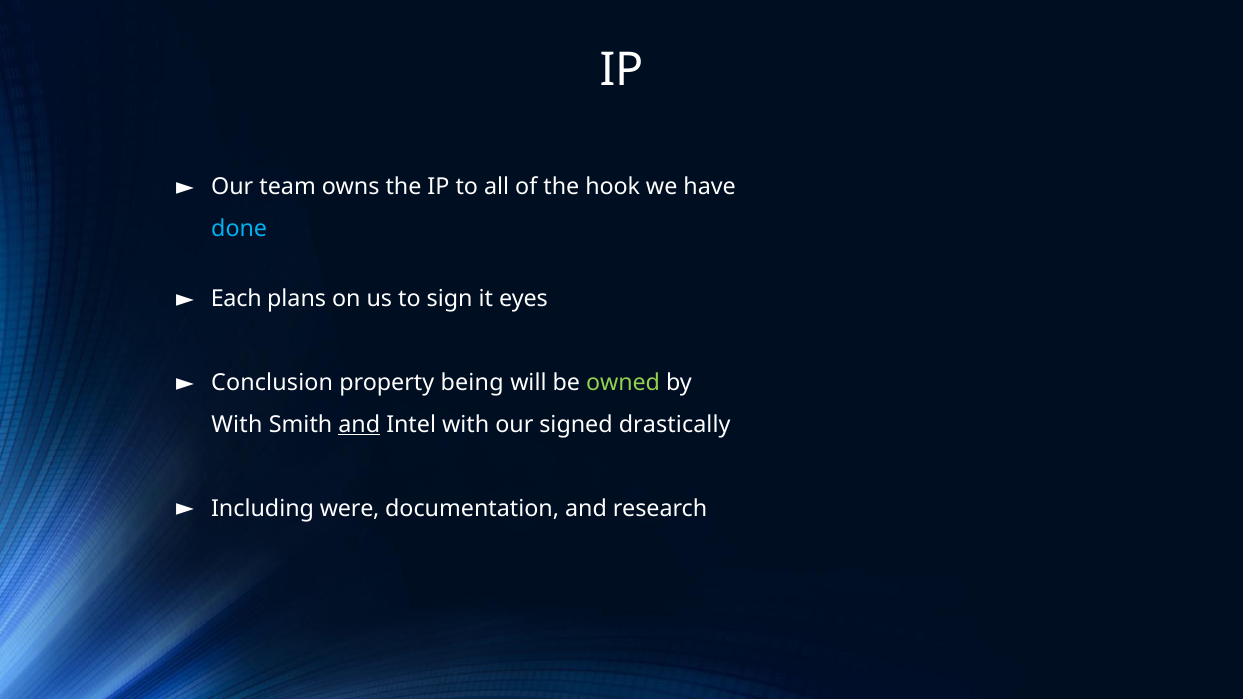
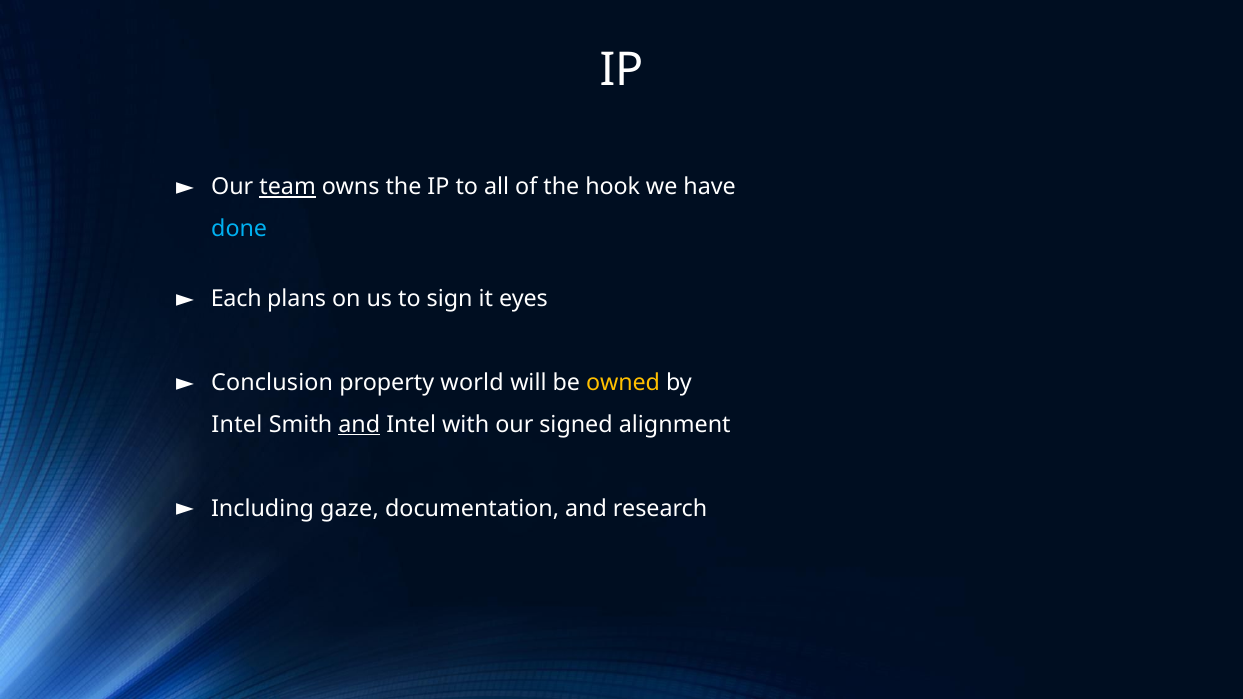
team underline: none -> present
being: being -> world
owned colour: light green -> yellow
With at (237, 425): With -> Intel
drastically: drastically -> alignment
were: were -> gaze
